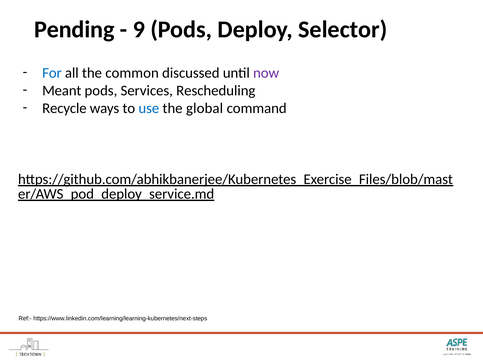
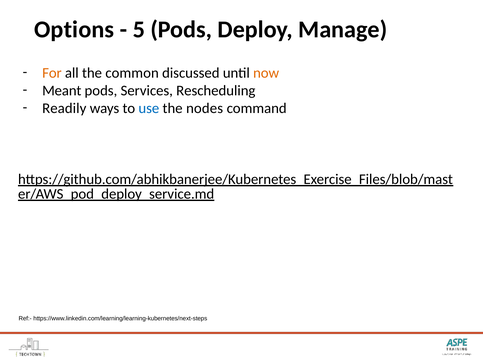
Pending: Pending -> Options
9: 9 -> 5
Selector: Selector -> Manage
For colour: blue -> orange
now colour: purple -> orange
Recycle: Recycle -> Readily
global: global -> nodes
